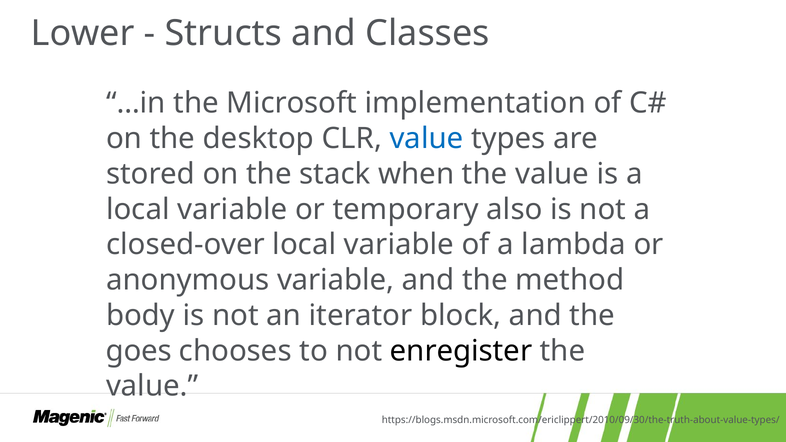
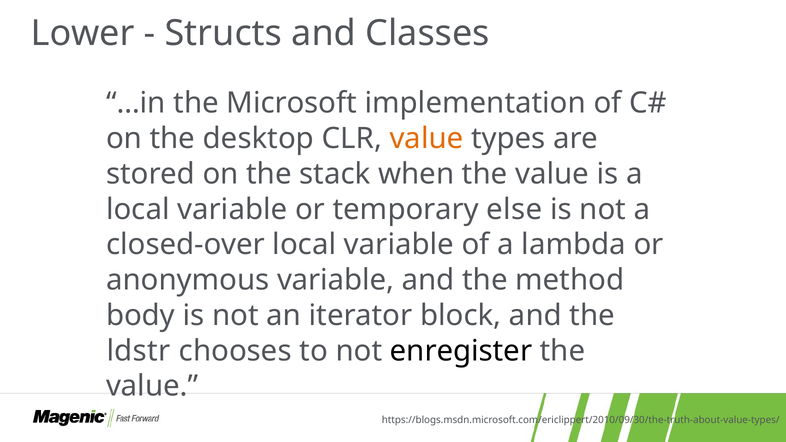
value at (426, 139) colour: blue -> orange
also: also -> else
goes: goes -> ldstr
